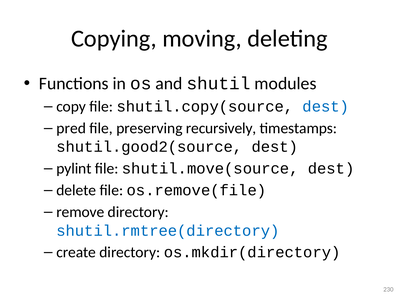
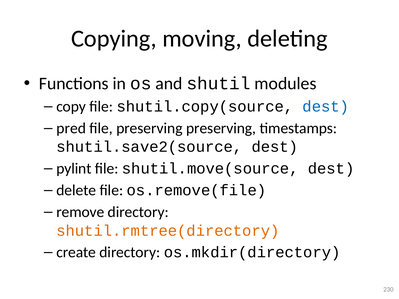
preserving recursively: recursively -> preserving
shutil.good2(source: shutil.good2(source -> shutil.save2(source
shutil.rmtree(directory colour: blue -> orange
